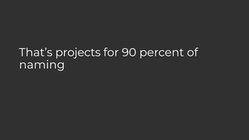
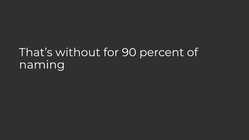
projects: projects -> without
